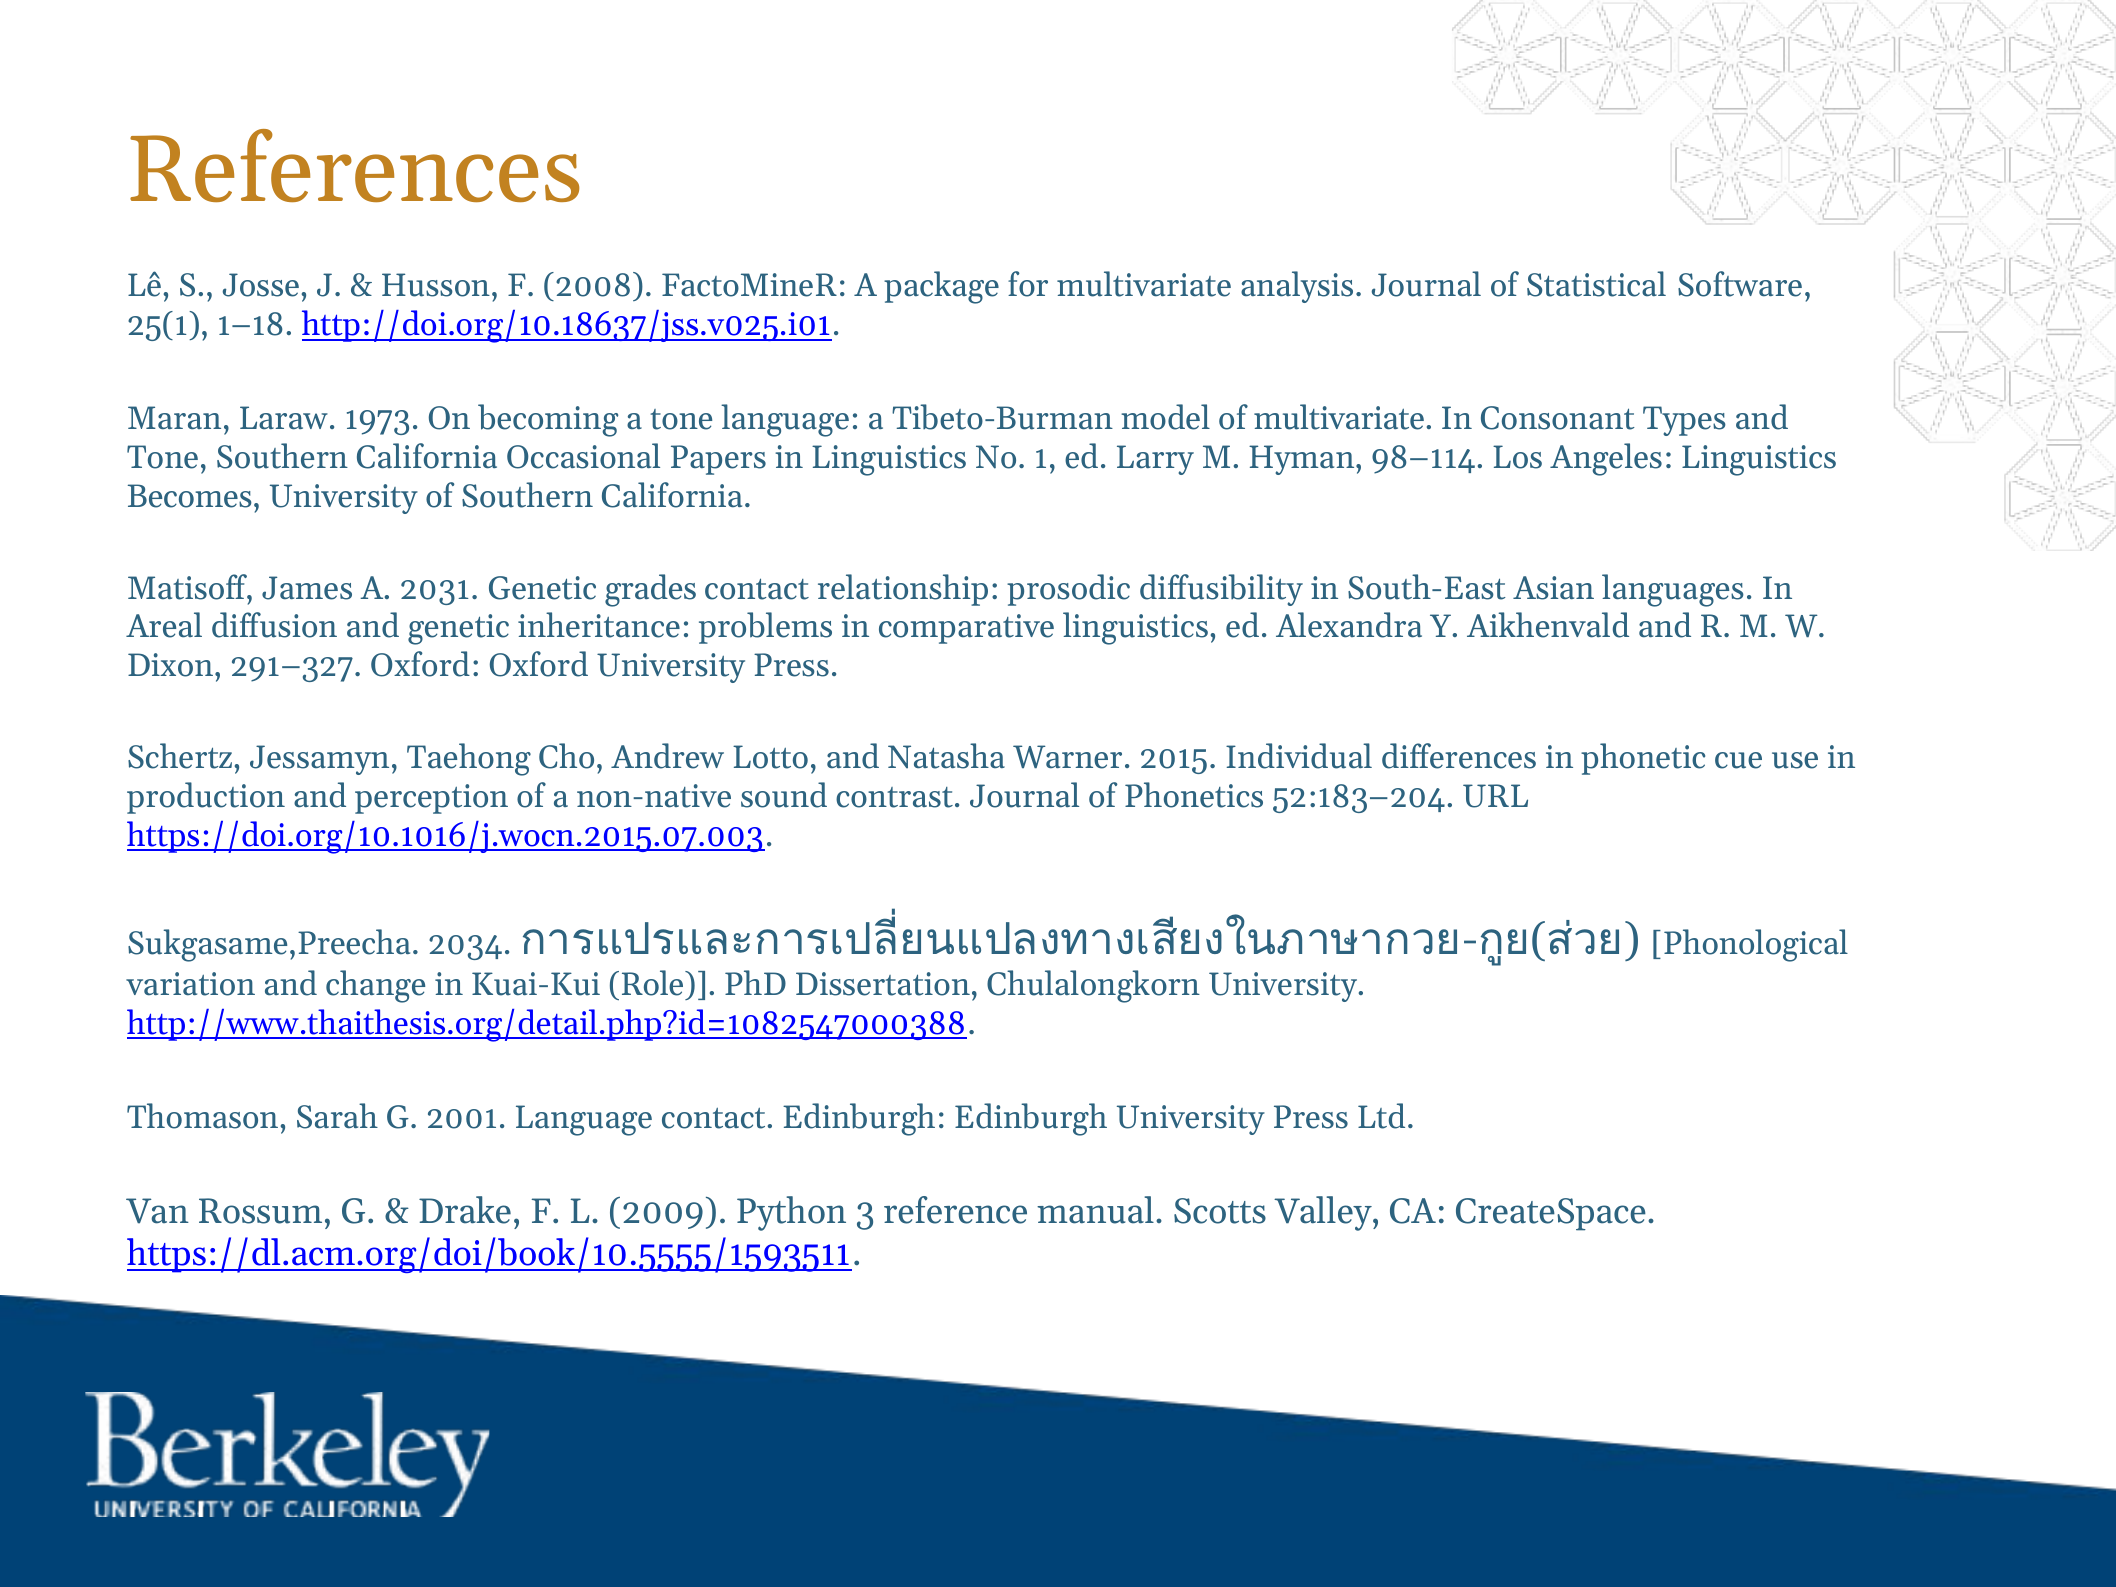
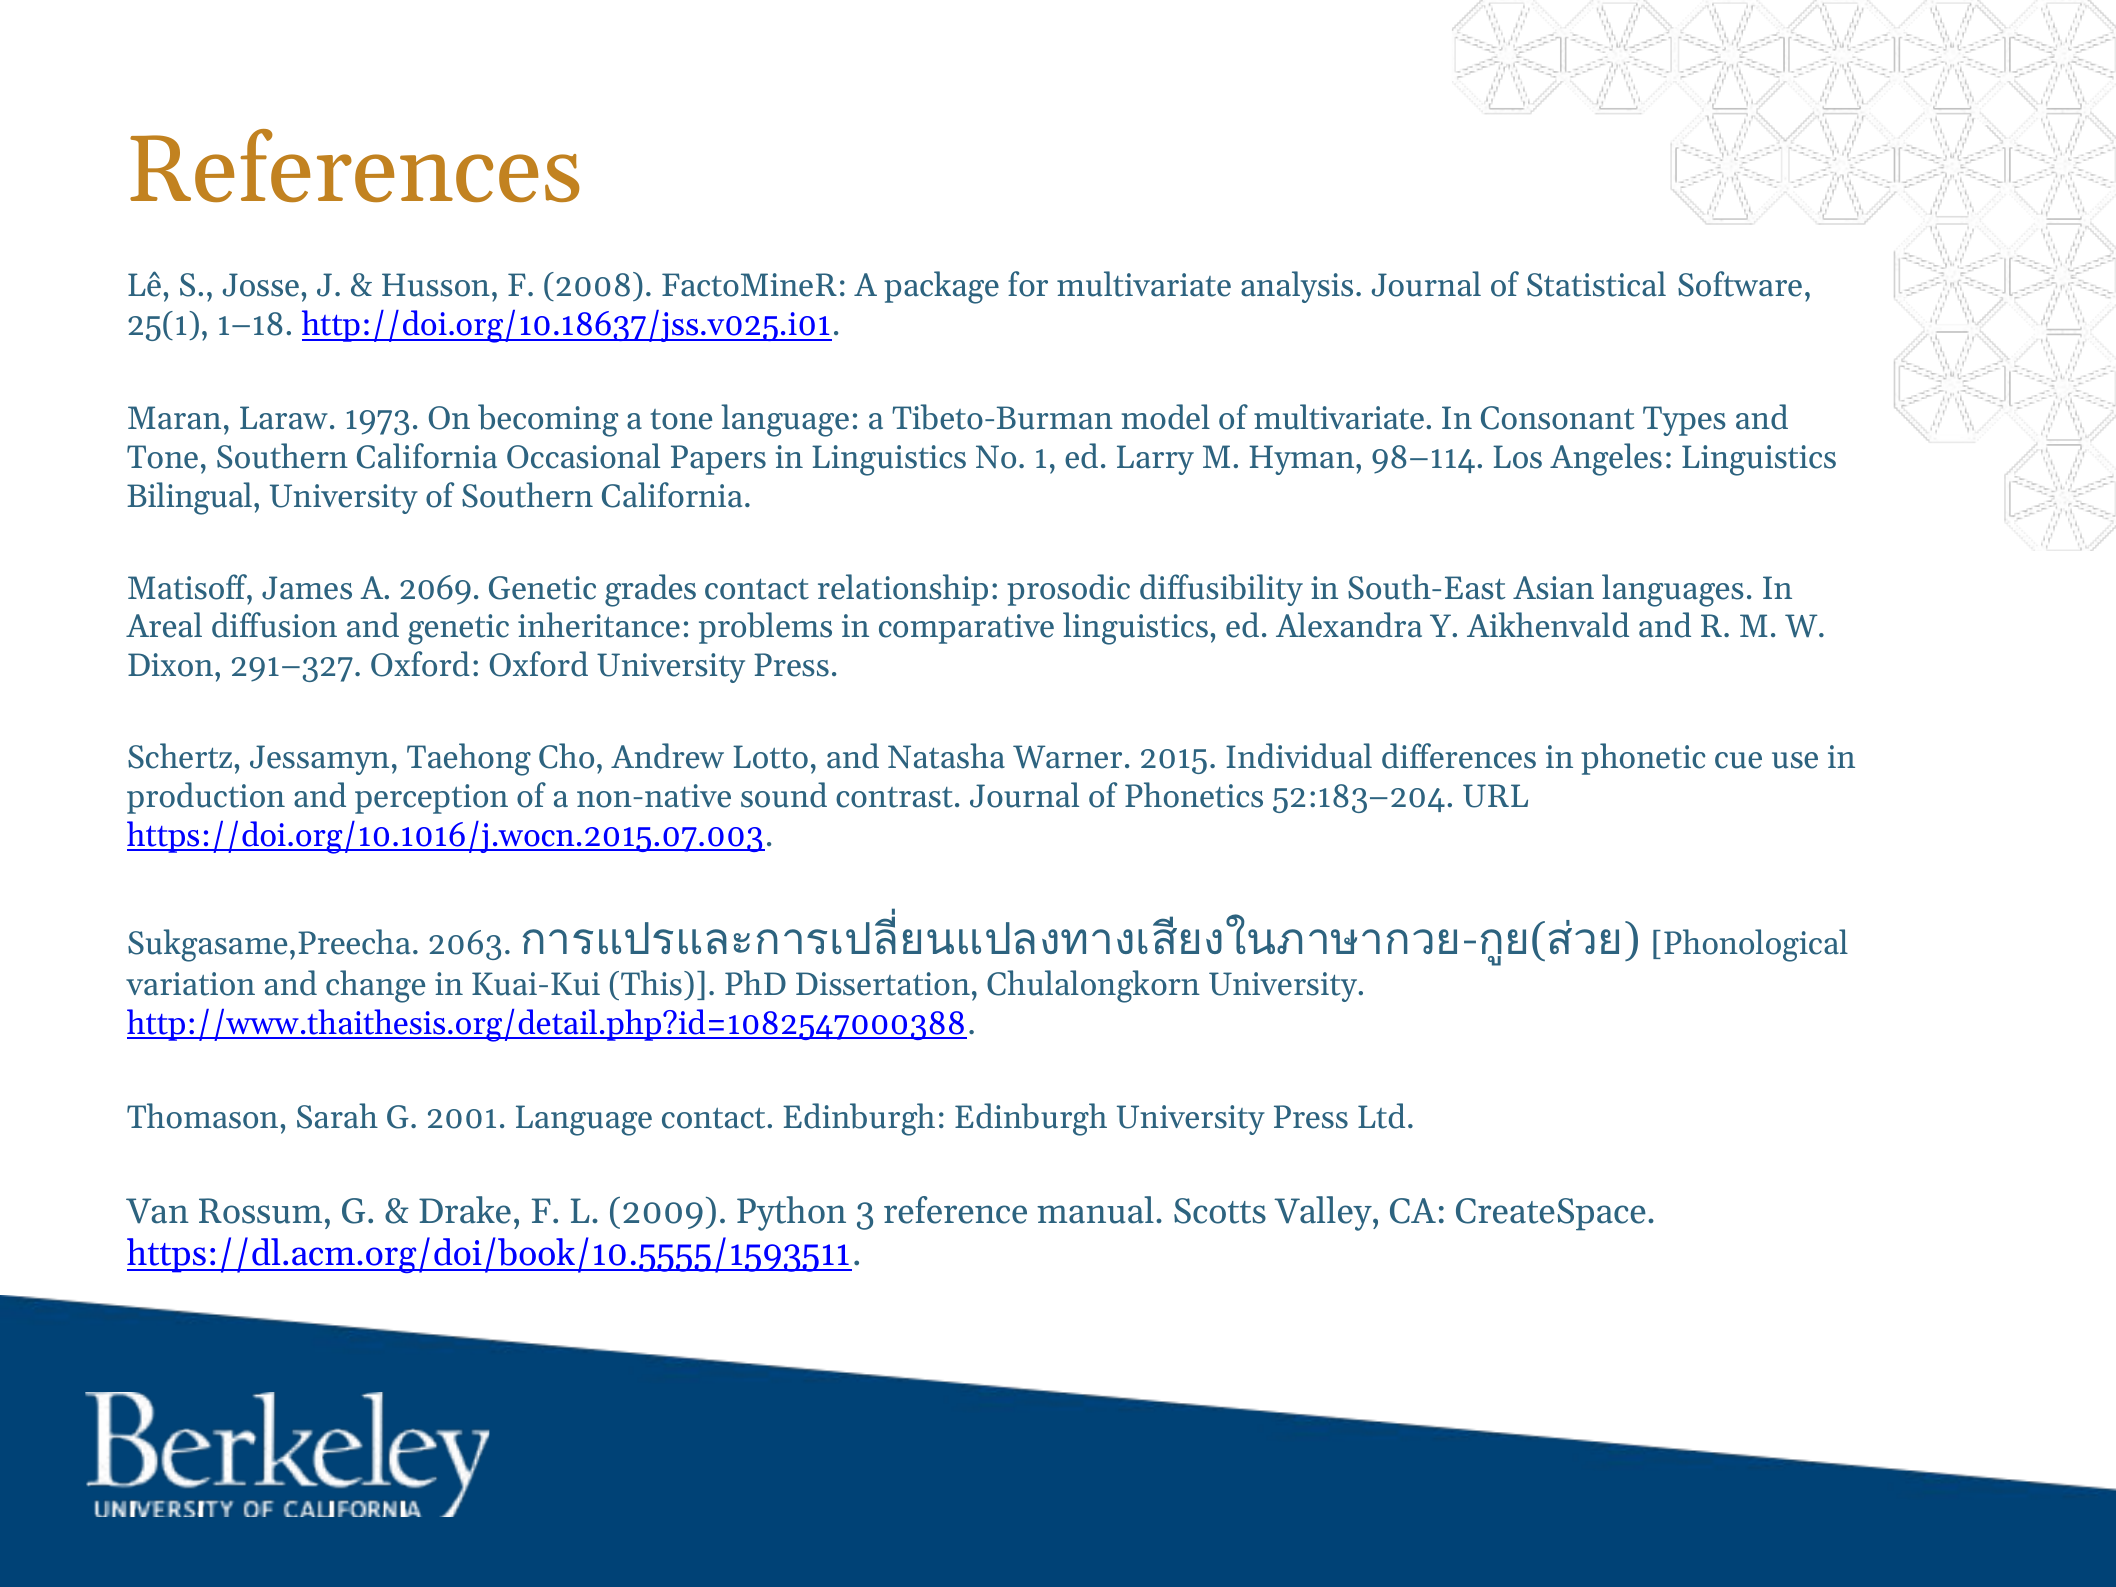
Becomes: Becomes -> Bilingual
2031: 2031 -> 2069
2034: 2034 -> 2063
Role: Role -> This
